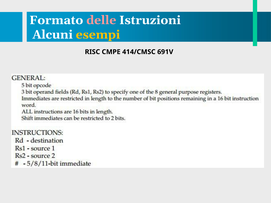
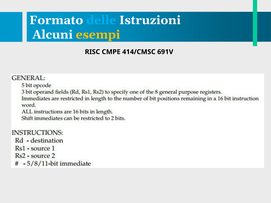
delle colour: pink -> light blue
